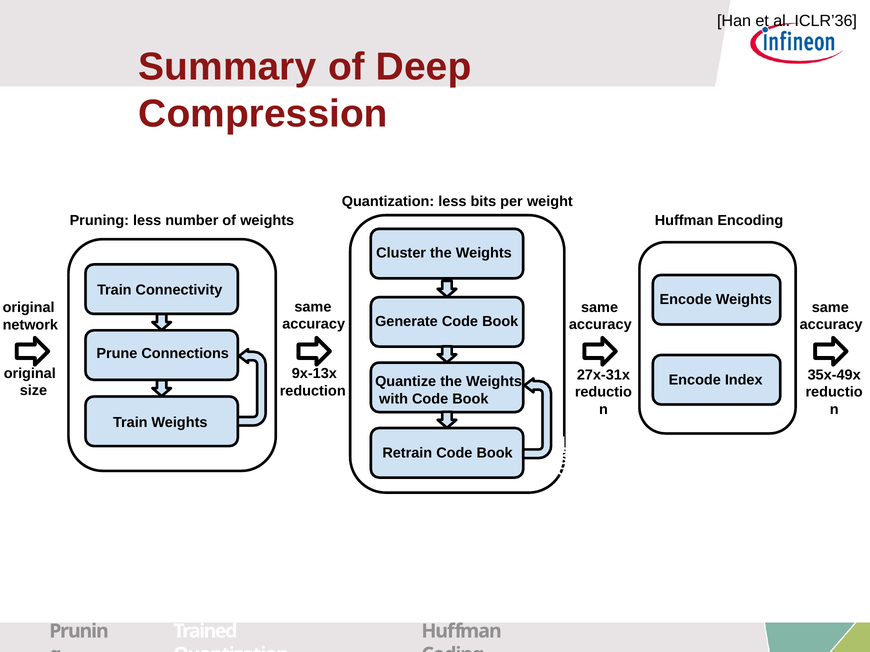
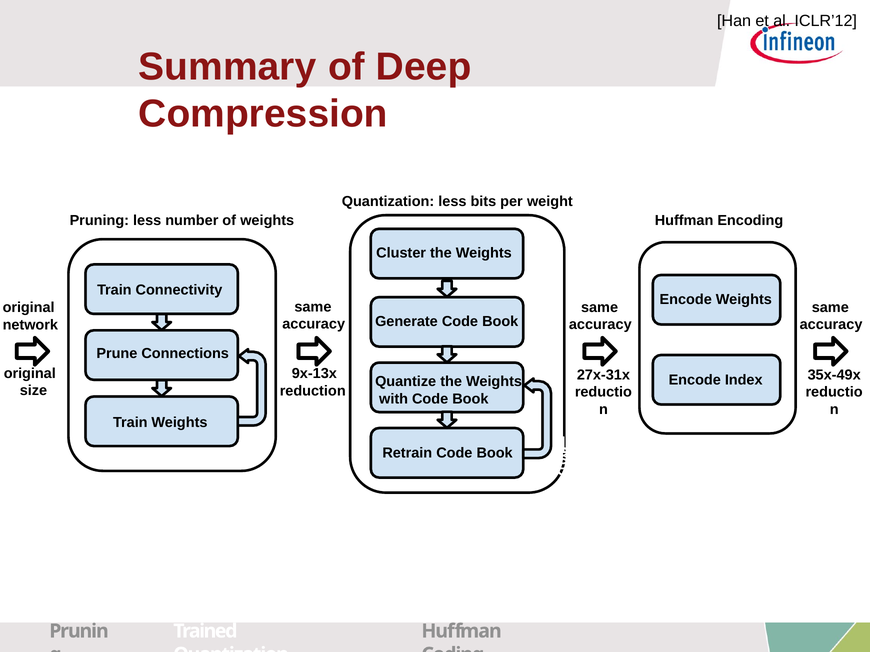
ICLR’36: ICLR’36 -> ICLR’12
